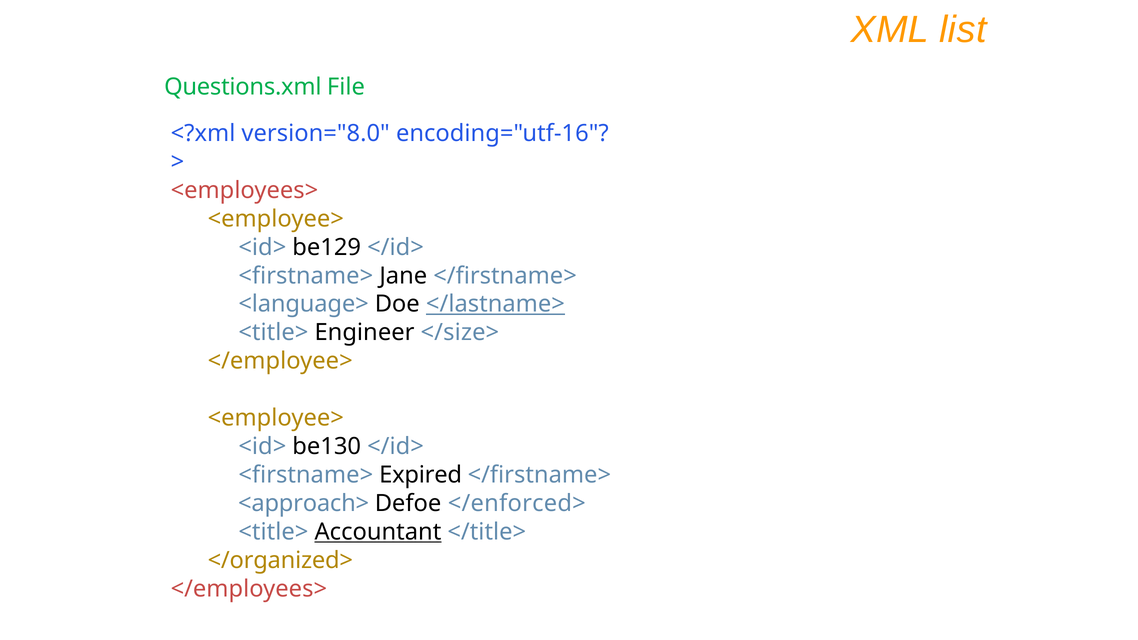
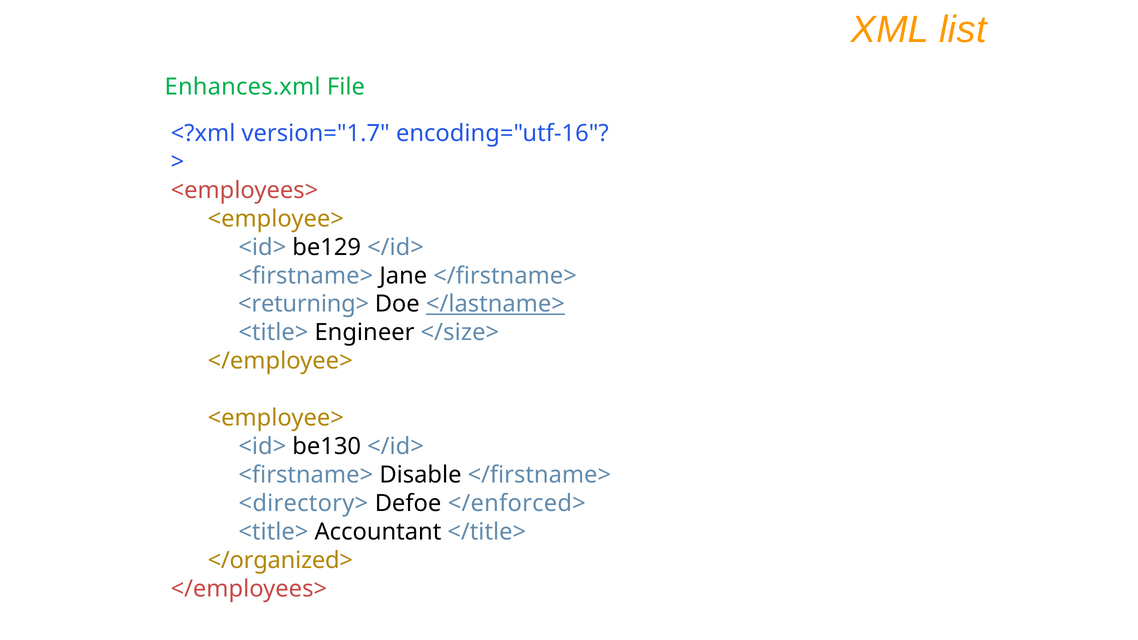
Questions.xml: Questions.xml -> Enhances.xml
version="8.0: version="8.0 -> version="1.7
<language>: <language> -> <returning>
Expired: Expired -> Disable
<approach>: <approach> -> <directory>
Accountant underline: present -> none
